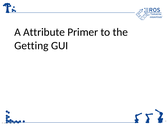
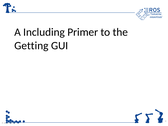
Attribute: Attribute -> Including
